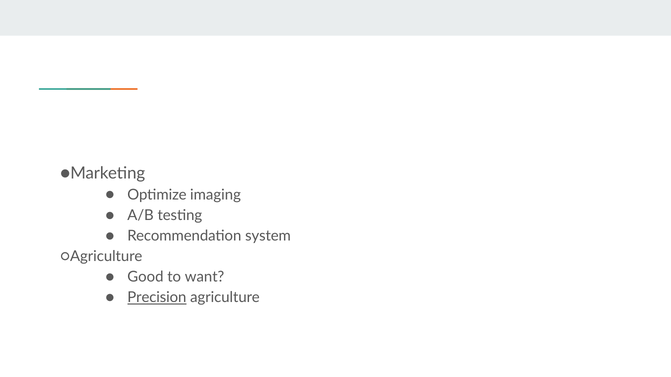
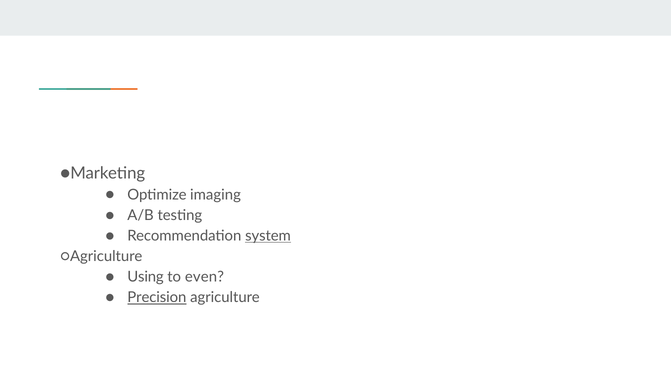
system underline: none -> present
Good: Good -> Using
want: want -> even
